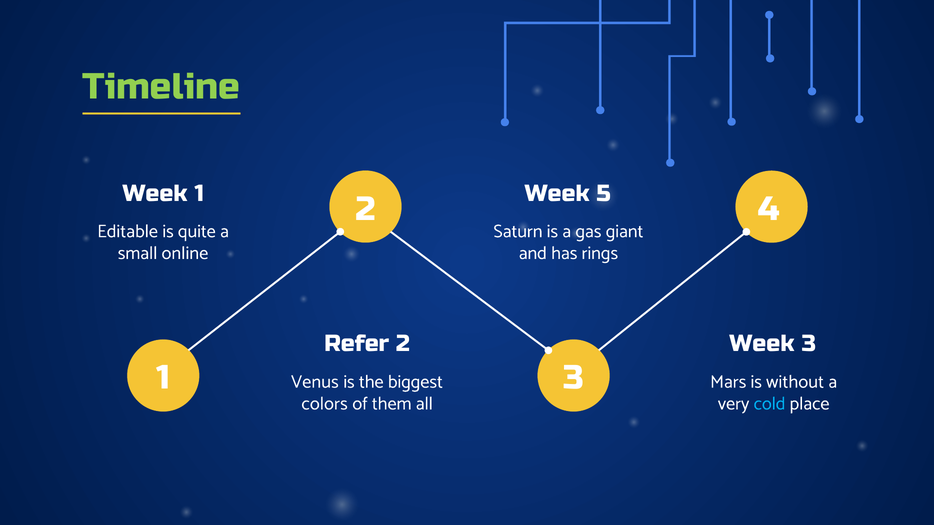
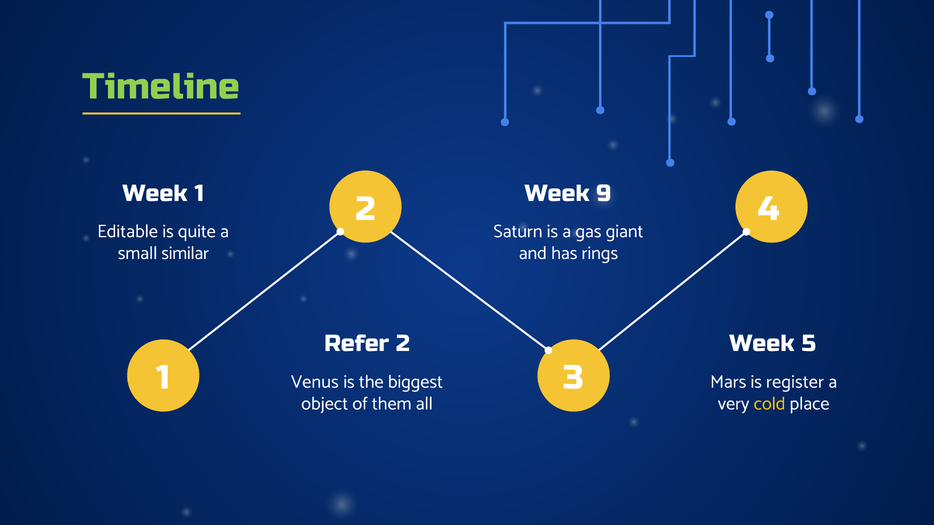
5: 5 -> 9
online: online -> similar
Week 3: 3 -> 5
without: without -> register
colors: colors -> object
cold colour: light blue -> yellow
